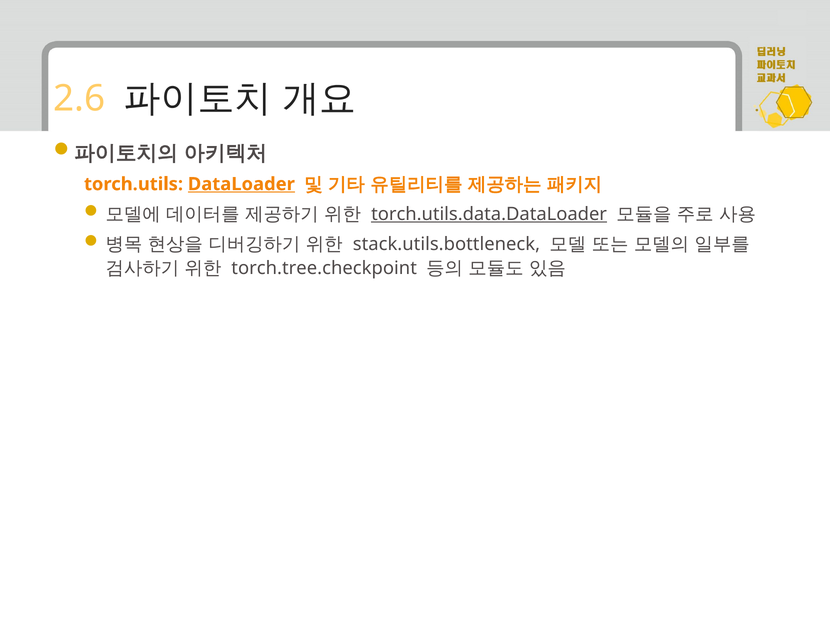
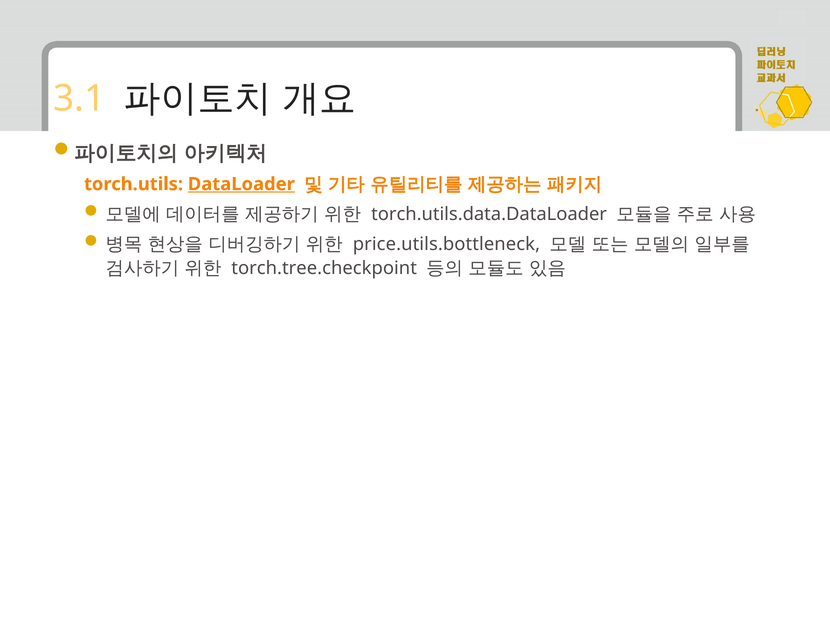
2.6: 2.6 -> 3.1
torch.utils.data.DataLoader underline: present -> none
stack.utils.bottleneck: stack.utils.bottleneck -> price.utils.bottleneck
